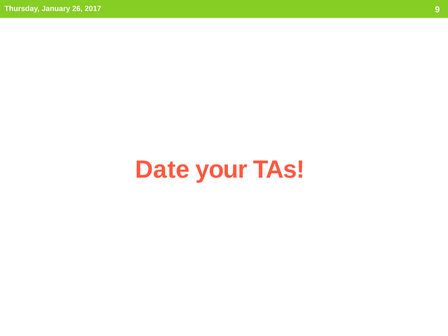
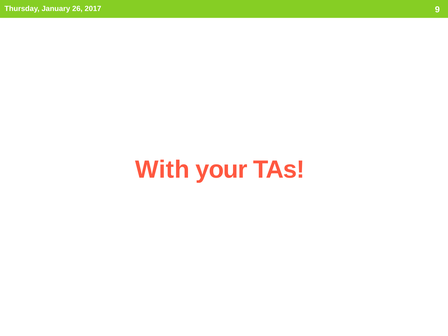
Date: Date -> With
